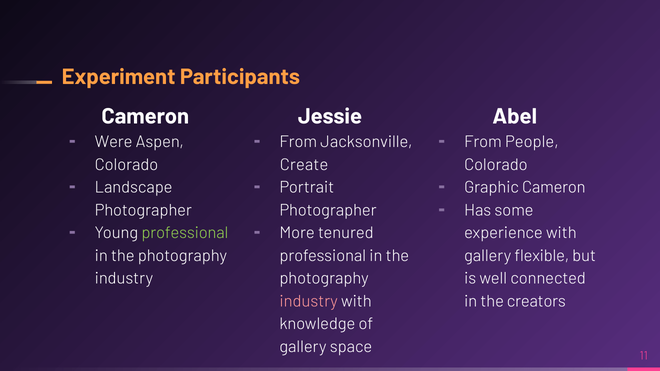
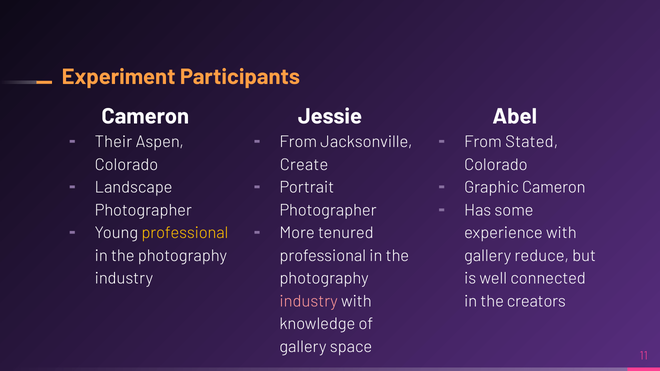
Were: Were -> Their
People: People -> Stated
professional at (185, 233) colour: light green -> yellow
flexible: flexible -> reduce
